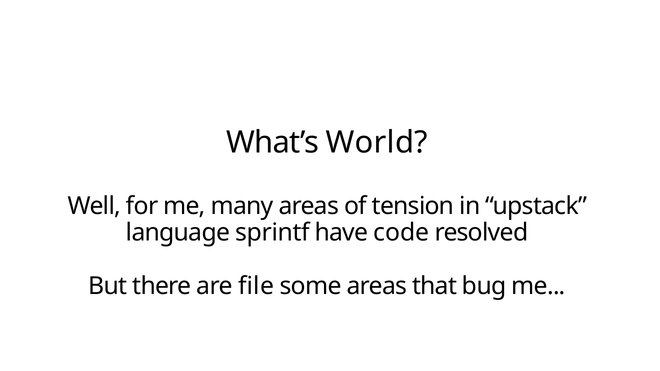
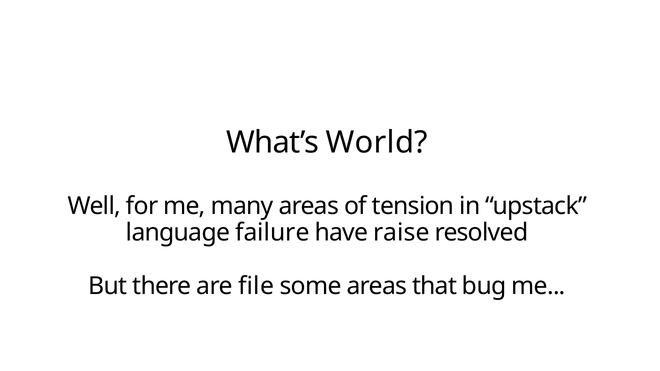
sprintf: sprintf -> failure
code: code -> raise
